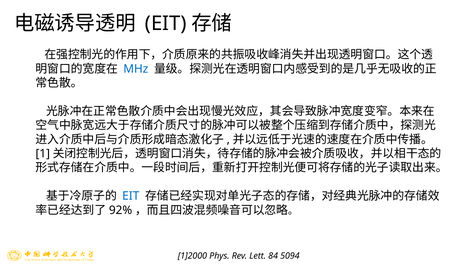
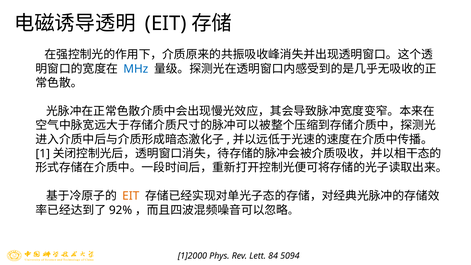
EIT at (131, 196) colour: blue -> orange
